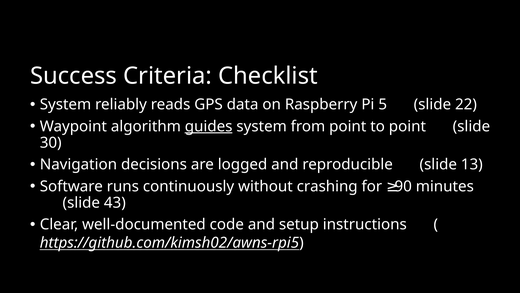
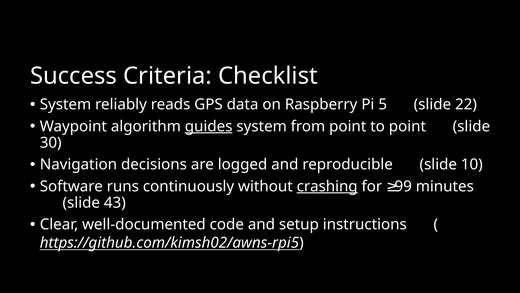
13: 13 -> 10
crashing underline: none -> present
90: 90 -> 99
